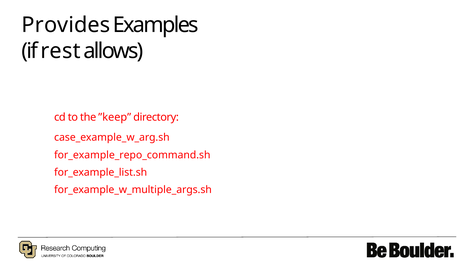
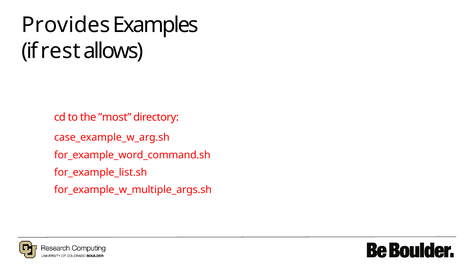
”keep: ”keep -> ”most
for_example_repo_command.sh: for_example_repo_command.sh -> for_example_word_command.sh
